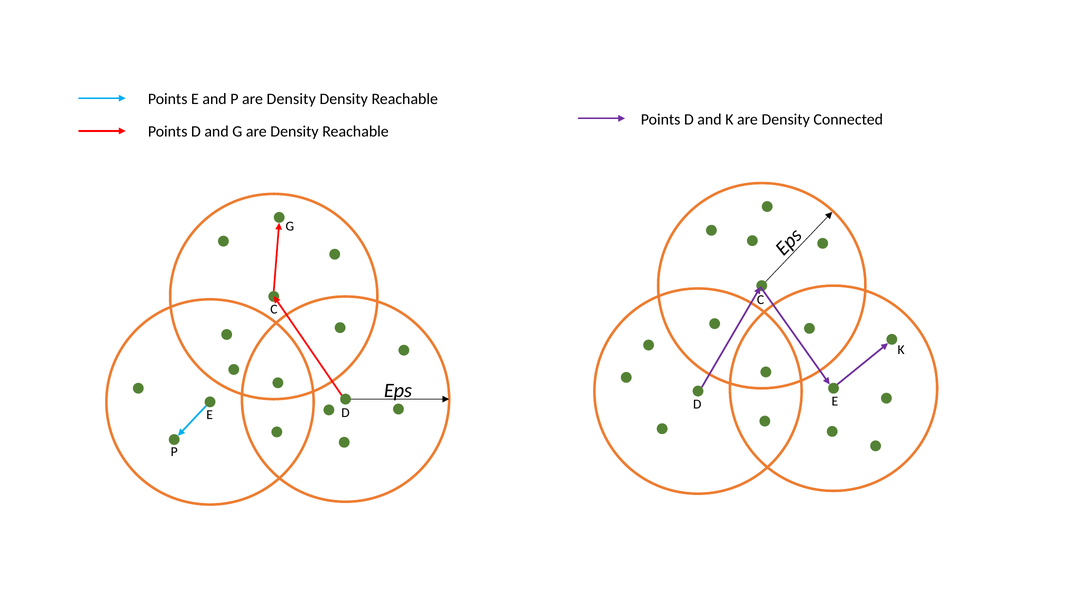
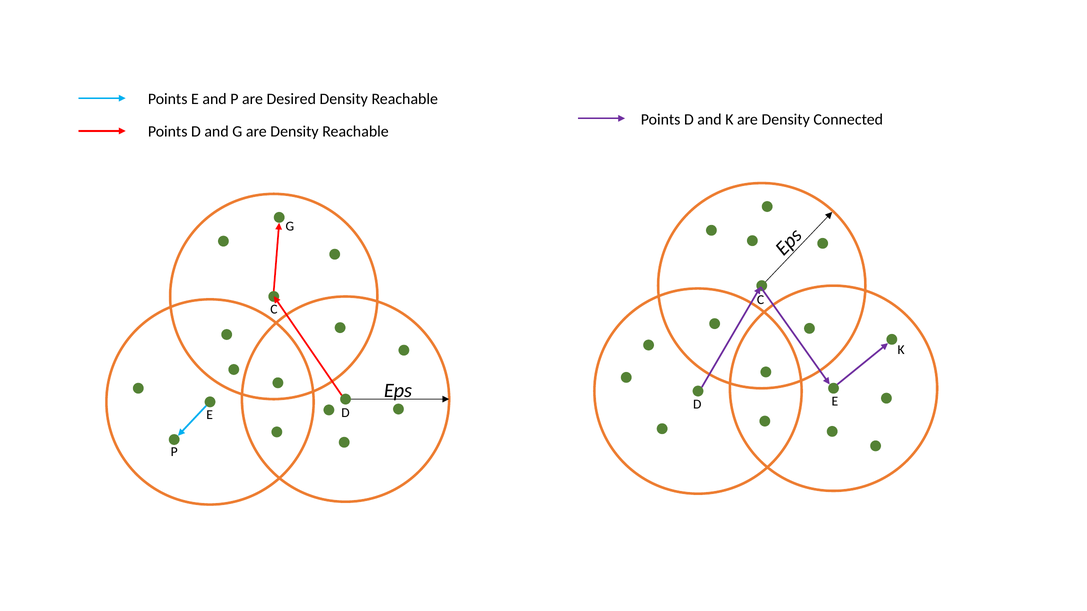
P are Density: Density -> Desired
